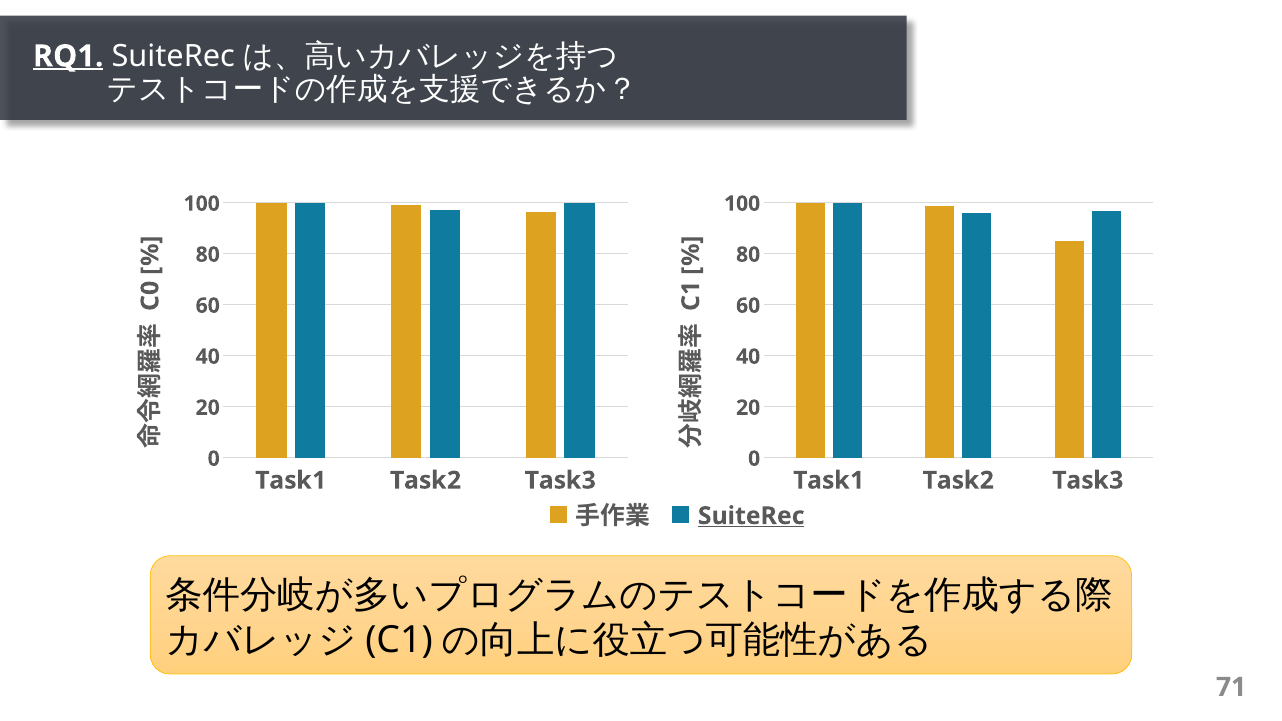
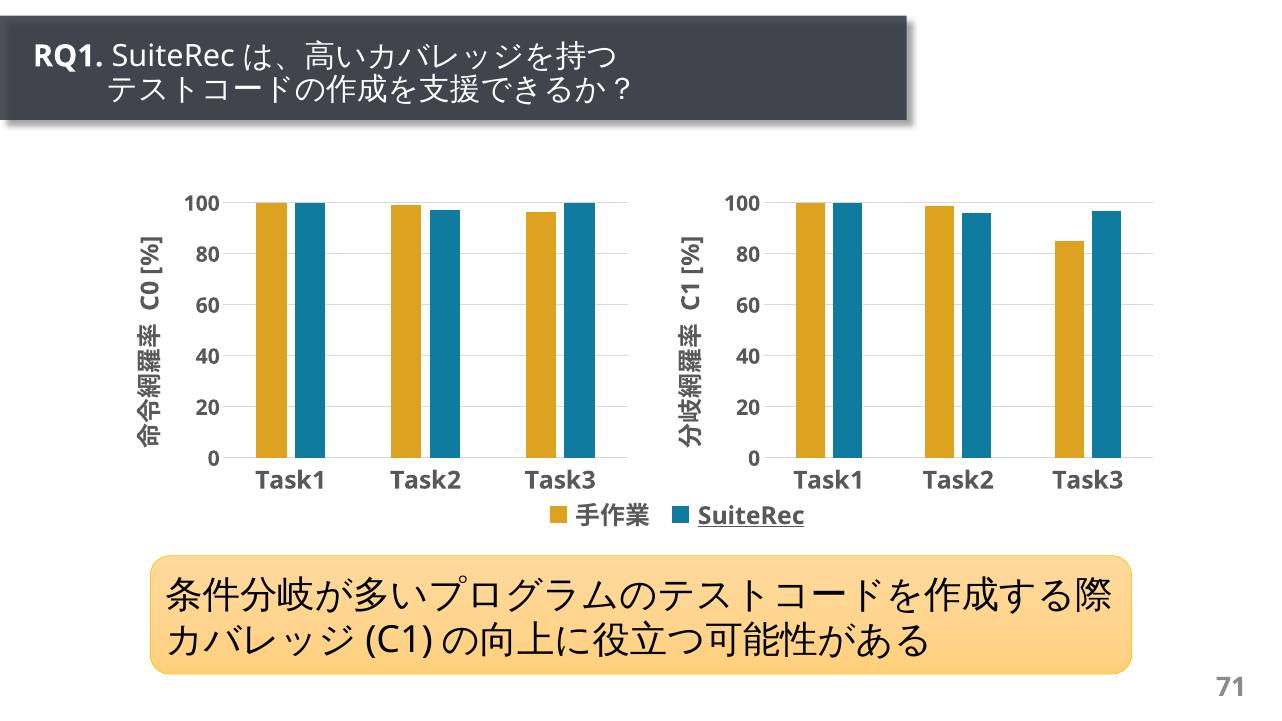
RQ1 underline: present -> none
